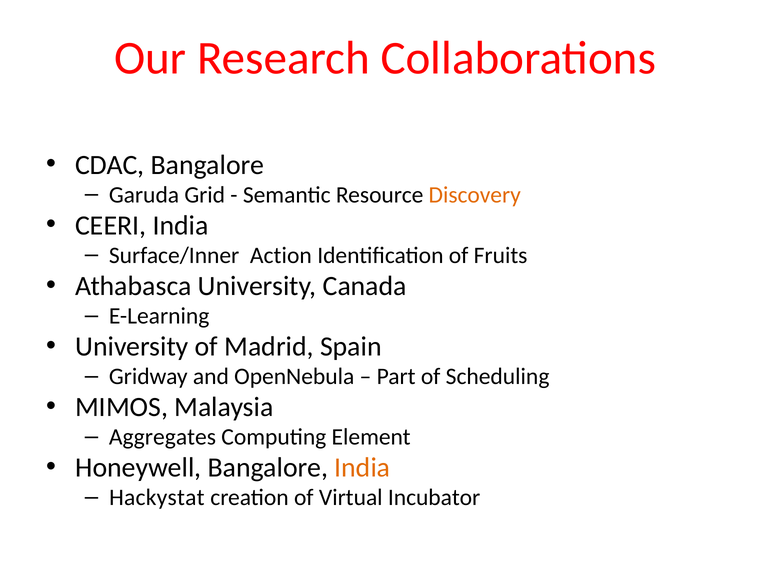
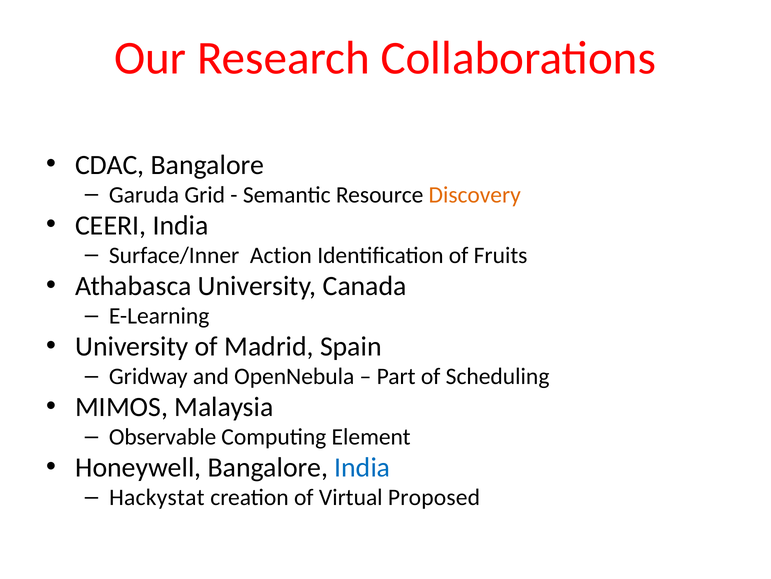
Aggregates: Aggregates -> Observable
India at (362, 467) colour: orange -> blue
Incubator: Incubator -> Proposed
